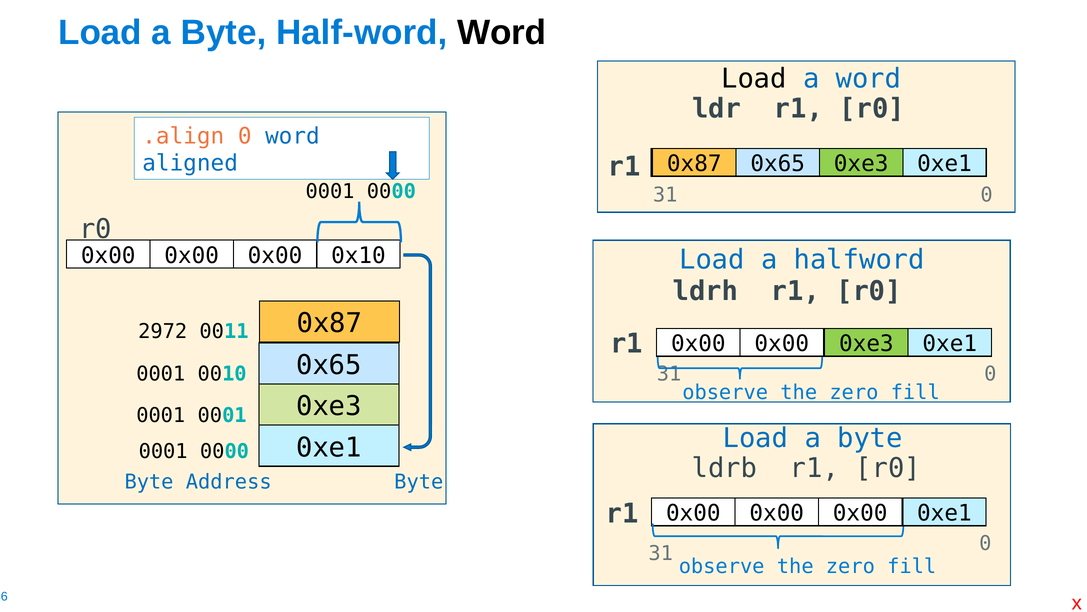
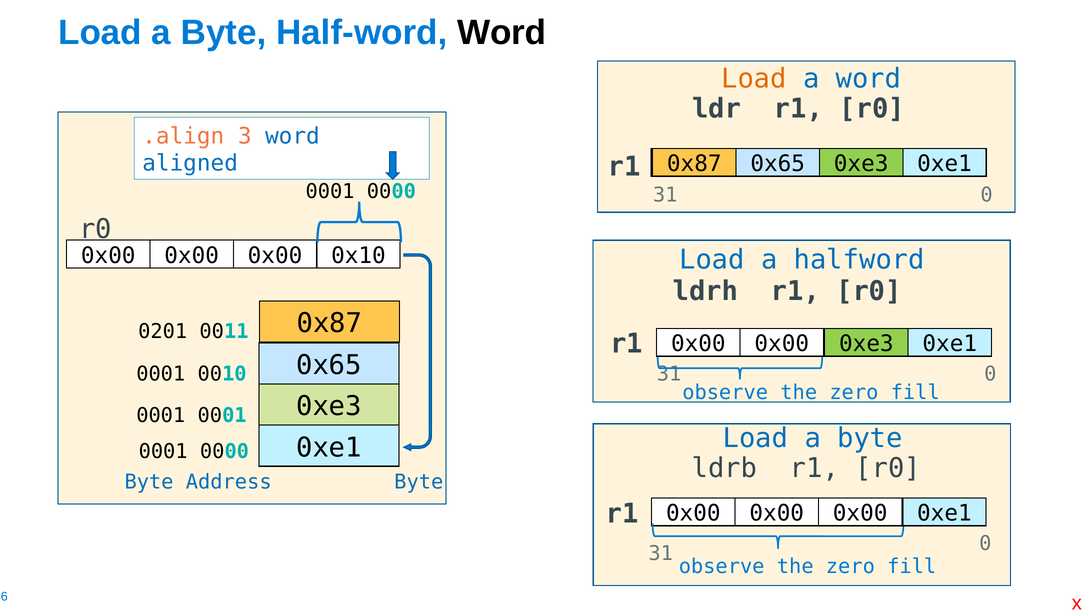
Load at (754, 78) colour: black -> orange
.align 0: 0 -> 3
2972: 2972 -> 0201
